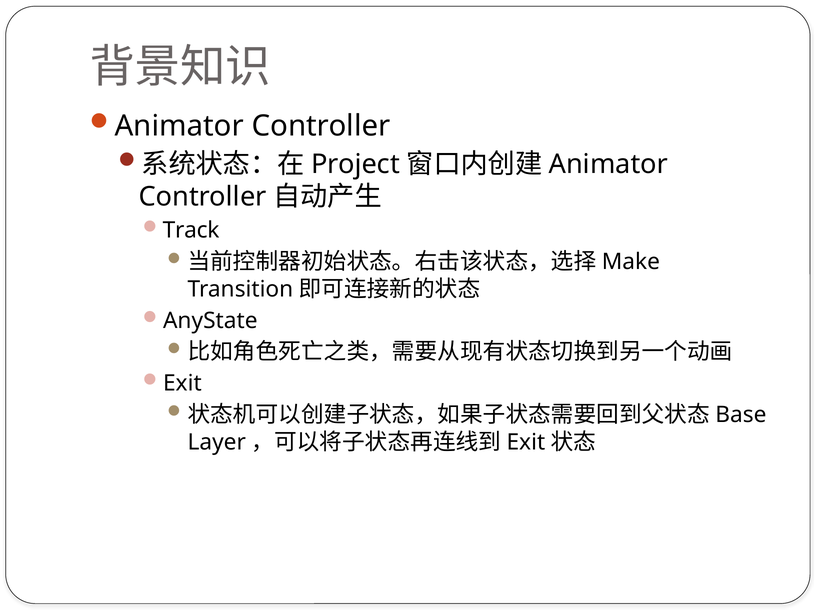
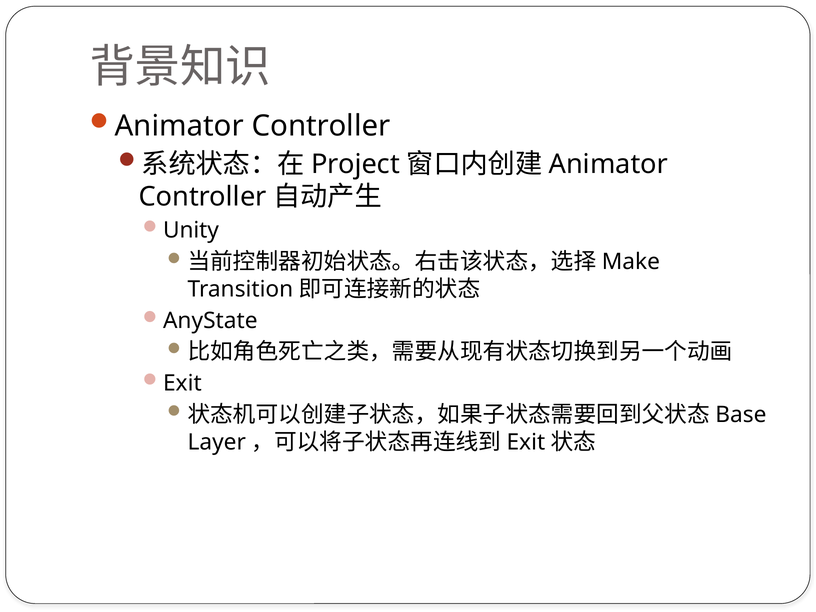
Track: Track -> Unity
